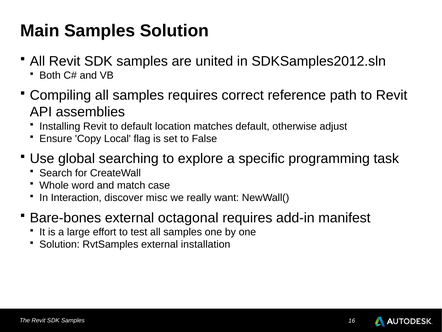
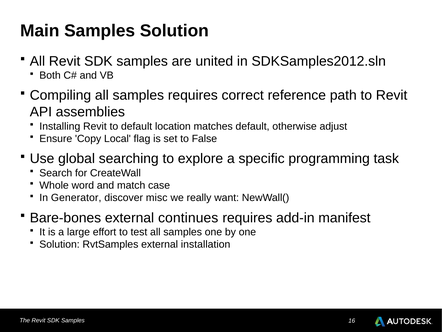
Interaction: Interaction -> Generator
octagonal: octagonal -> continues
